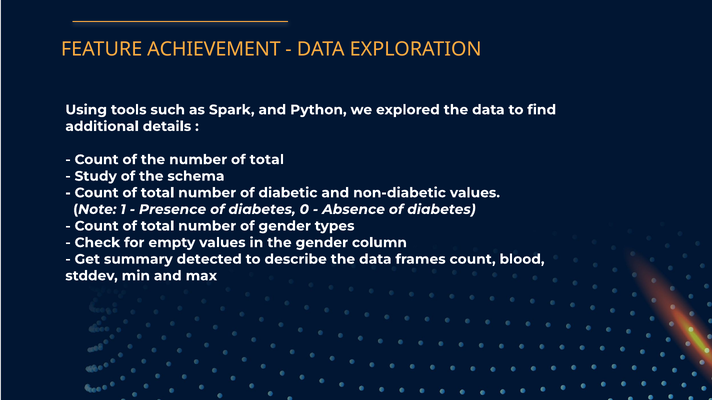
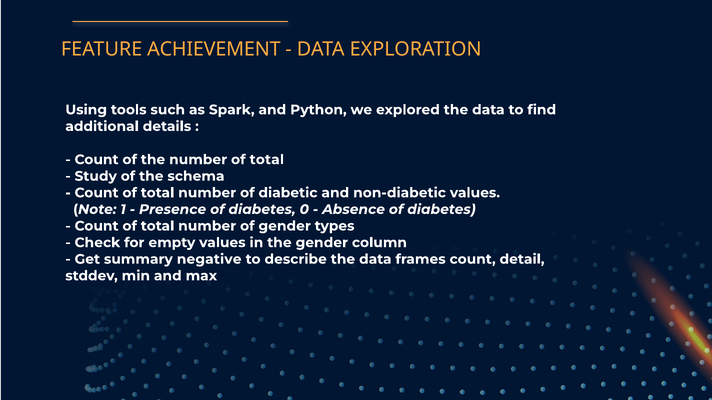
detected: detected -> negative
blood: blood -> detail
